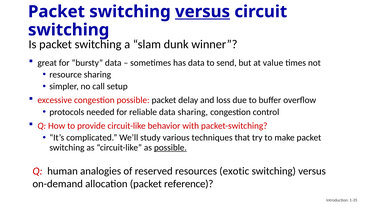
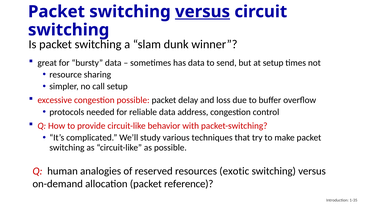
at value: value -> setup
data sharing: sharing -> address
possible at (170, 147) underline: present -> none
